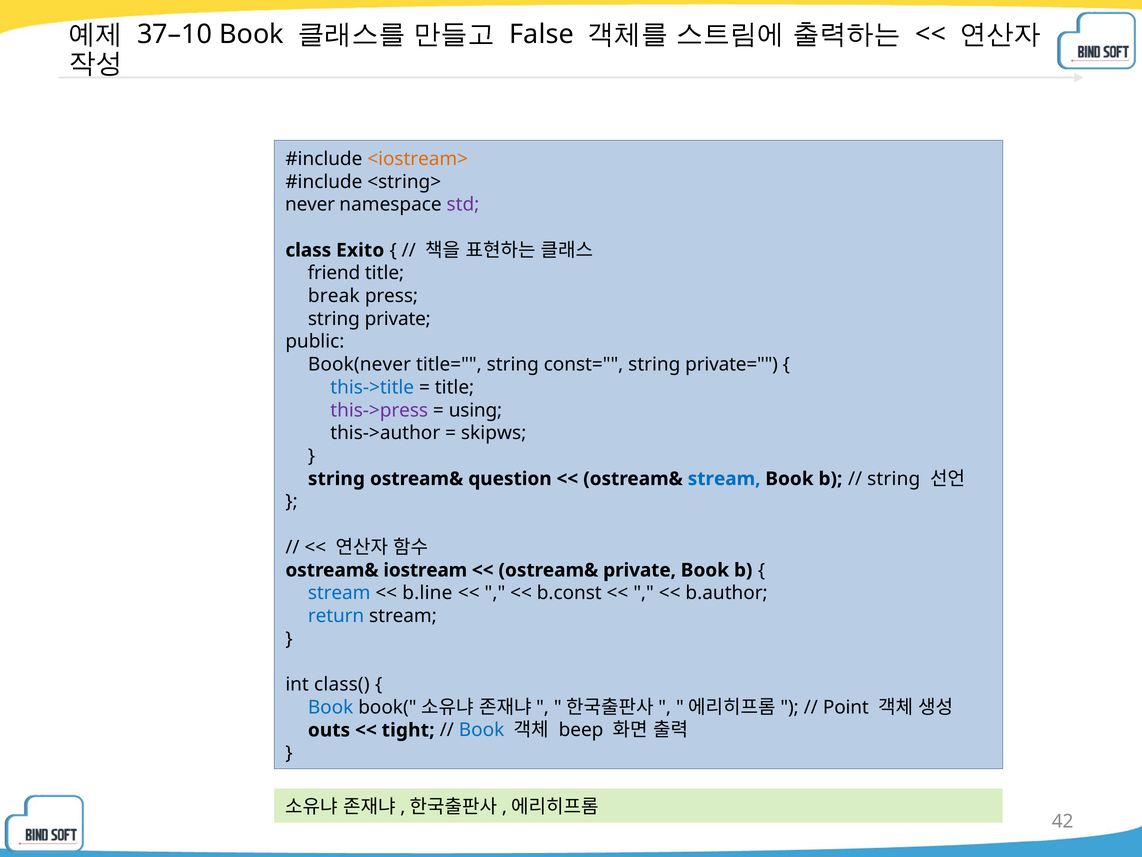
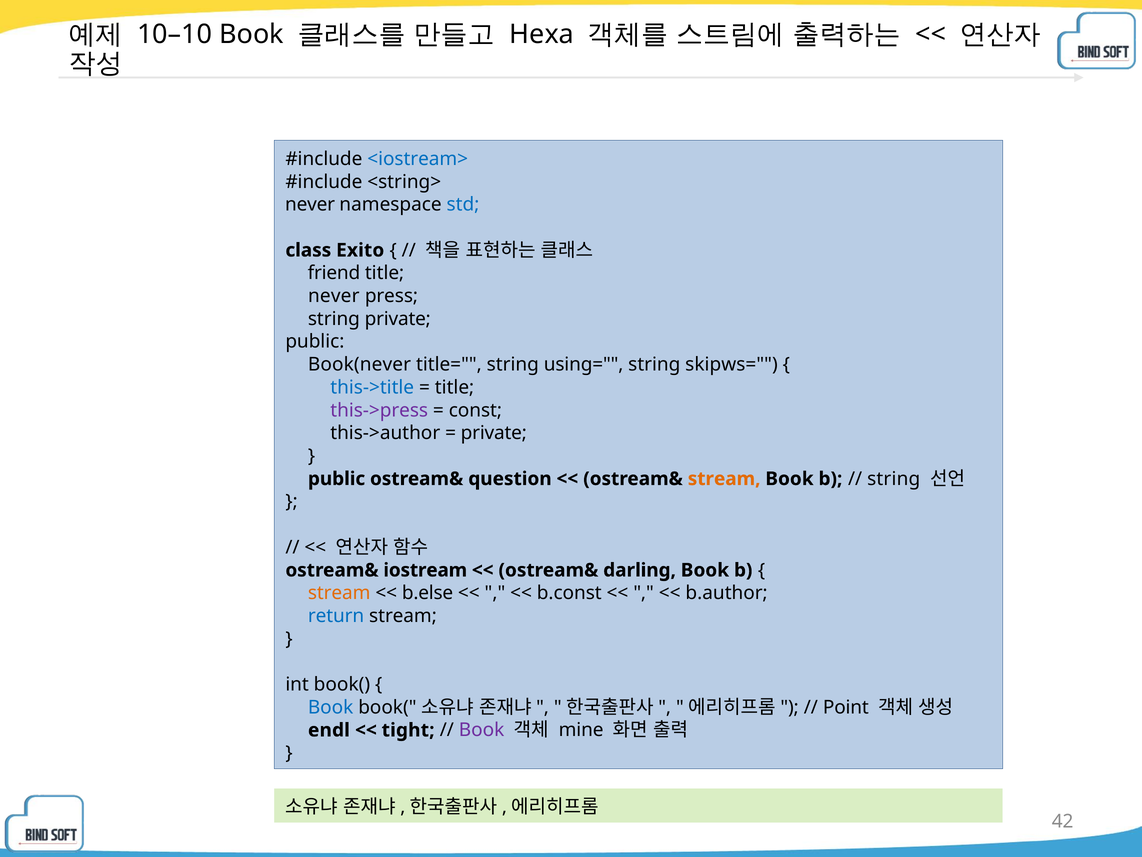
37–10: 37–10 -> 10–10
False: False -> Hexa
<iostream> colour: orange -> blue
std colour: purple -> blue
break at (334, 296): break -> never
const=: const= -> using=
private=: private= -> skipws=
using: using -> const
skipws at (494, 433): skipws -> private
string at (336, 479): string -> public
stream at (724, 479) colour: blue -> orange
ostream& private: private -> darling
stream at (339, 593) colour: blue -> orange
b.line: b.line -> b.else
class(: class( -> book(
outs: outs -> endl
Book at (482, 730) colour: blue -> purple
beep: beep -> mine
